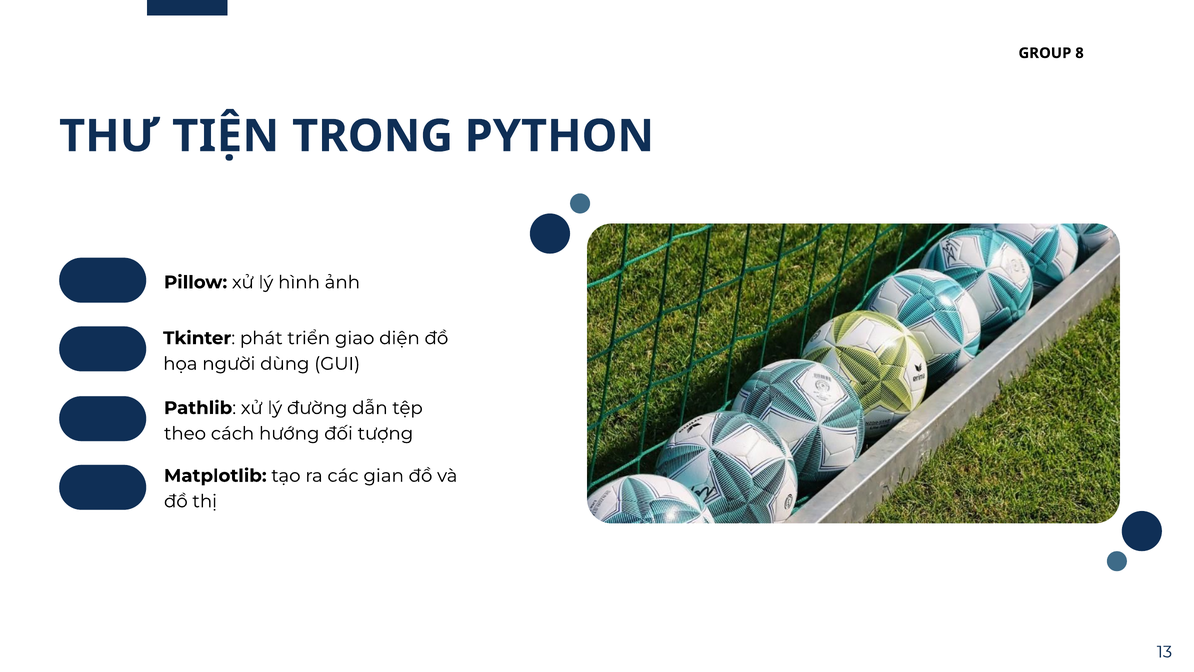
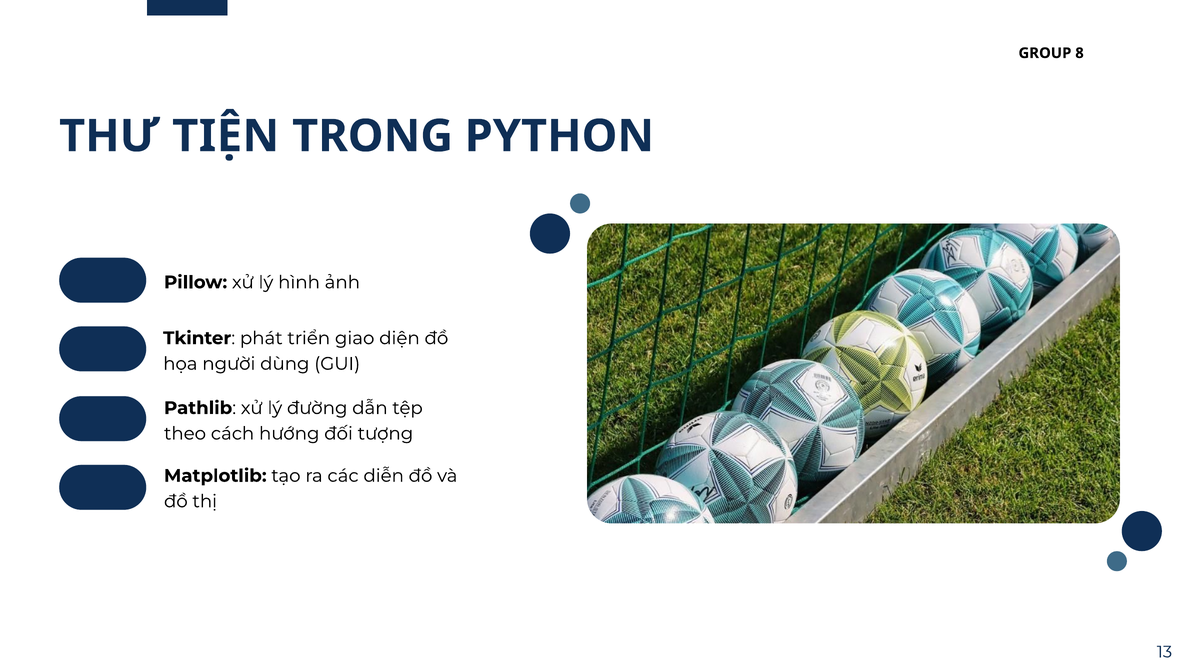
gian: gian -> diễn
